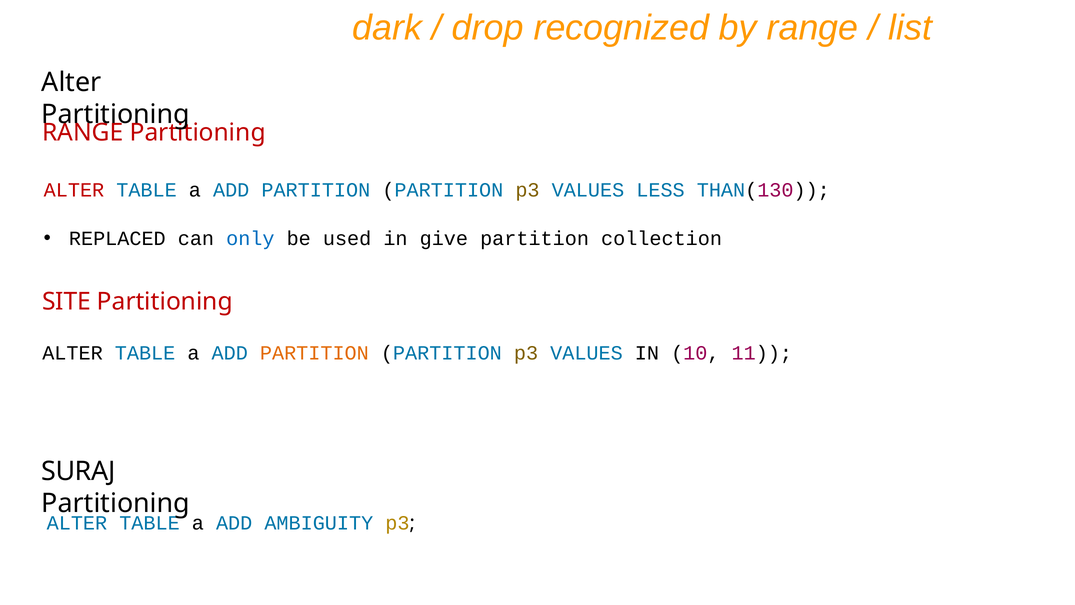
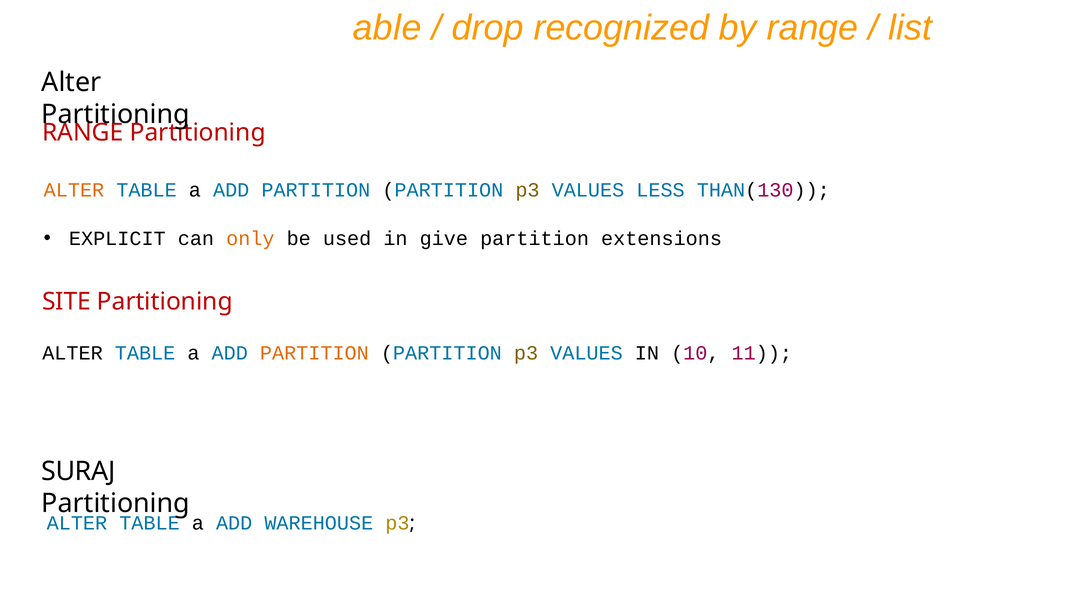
dark: dark -> able
ALTER at (74, 190) colour: red -> orange
REPLACED: REPLACED -> EXPLICIT
only colour: blue -> orange
collection: collection -> extensions
AMBIGUITY: AMBIGUITY -> WAREHOUSE
